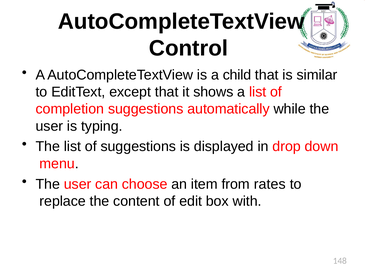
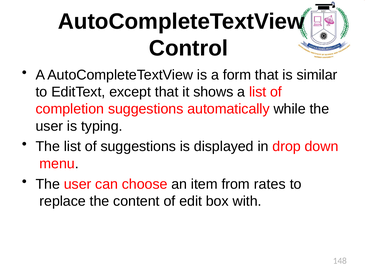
child: child -> form
